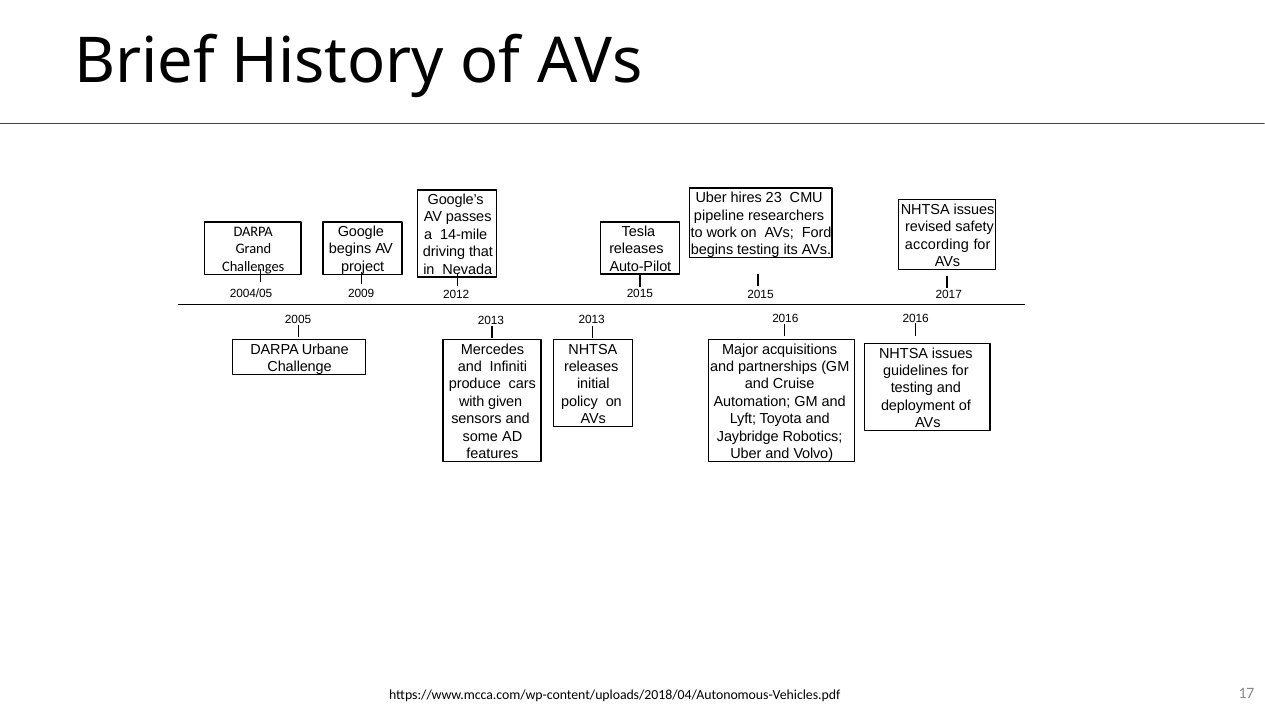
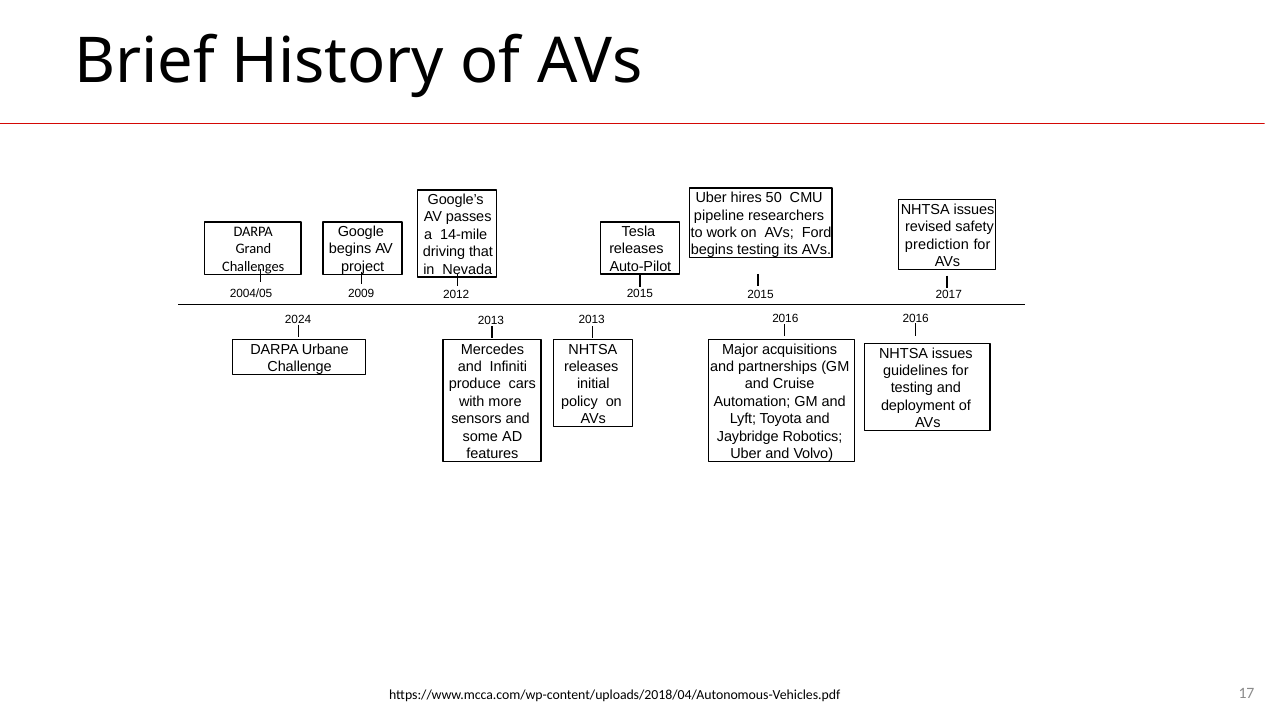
23: 23 -> 50
according: according -> prediction
2005: 2005 -> 2024
given: given -> more
